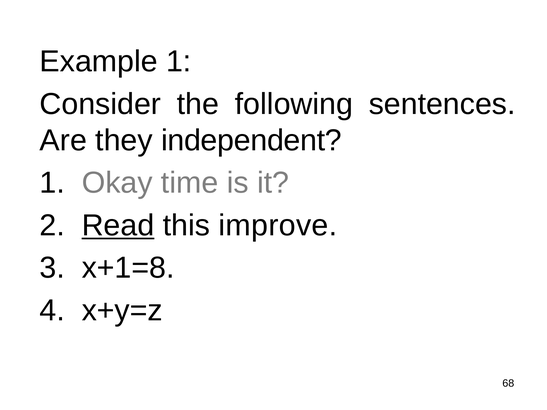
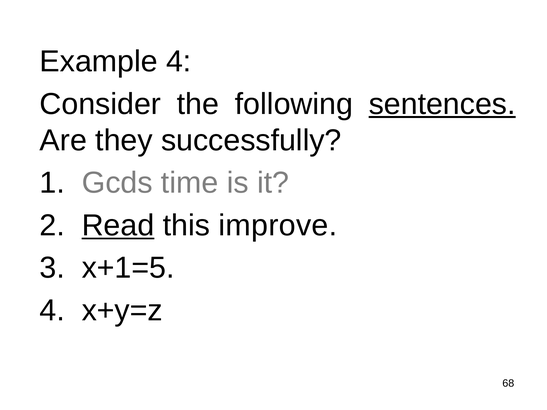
Example 1: 1 -> 4
sentences underline: none -> present
independent: independent -> successfully
Okay: Okay -> Gcds
x+1=8: x+1=8 -> x+1=5
